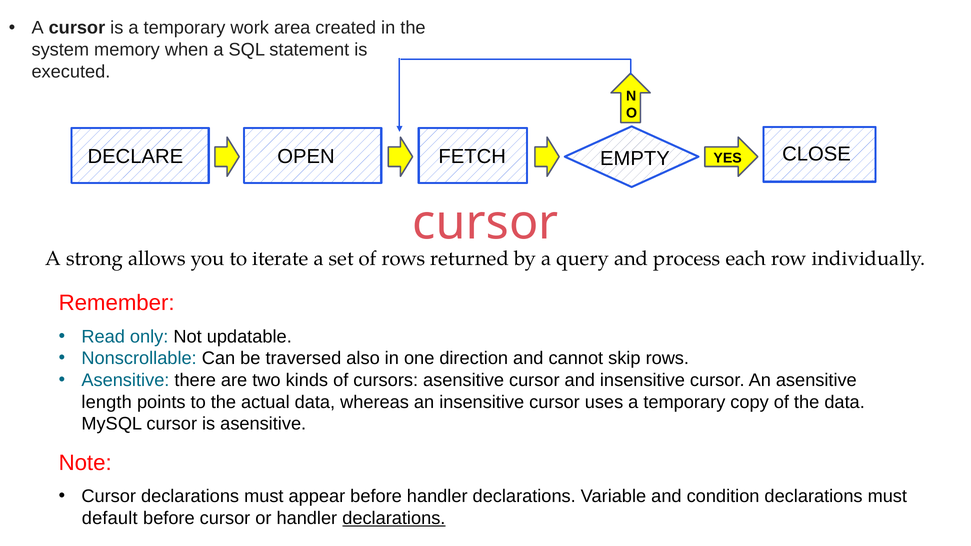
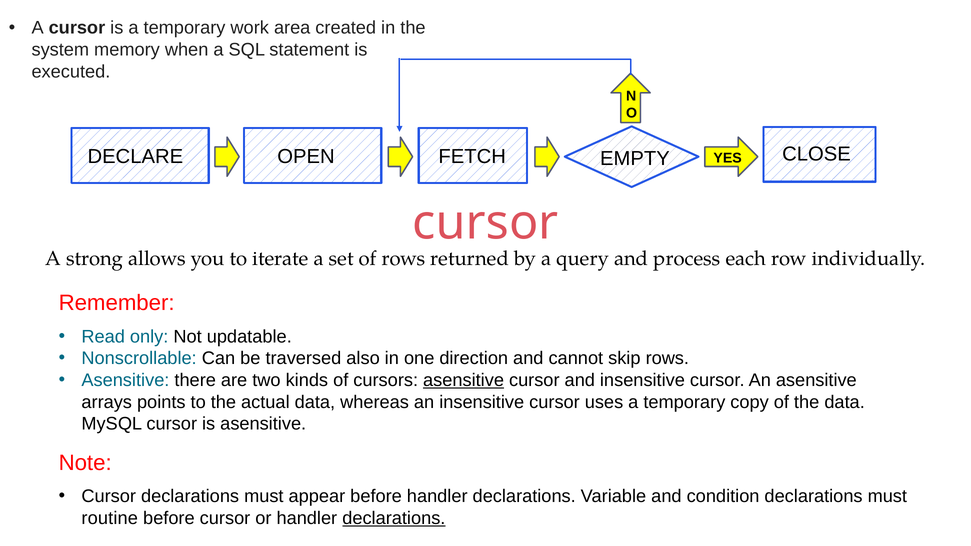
asensitive at (464, 380) underline: none -> present
length: length -> arrays
default: default -> routine
